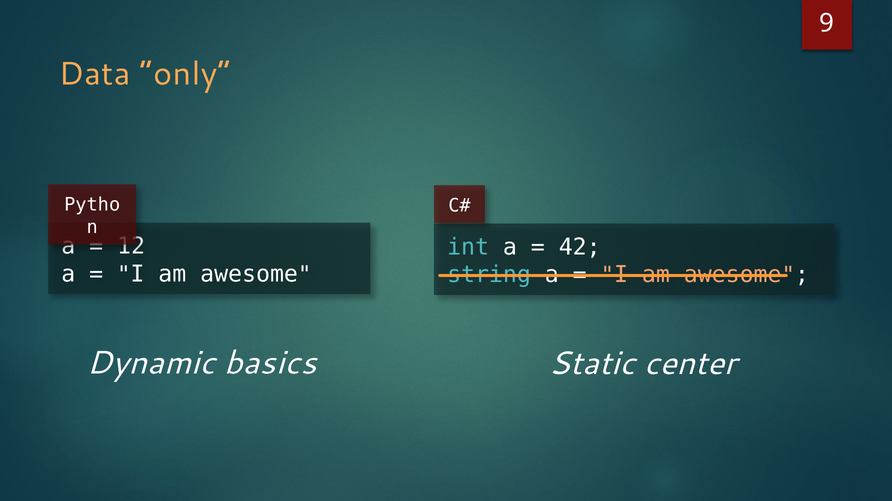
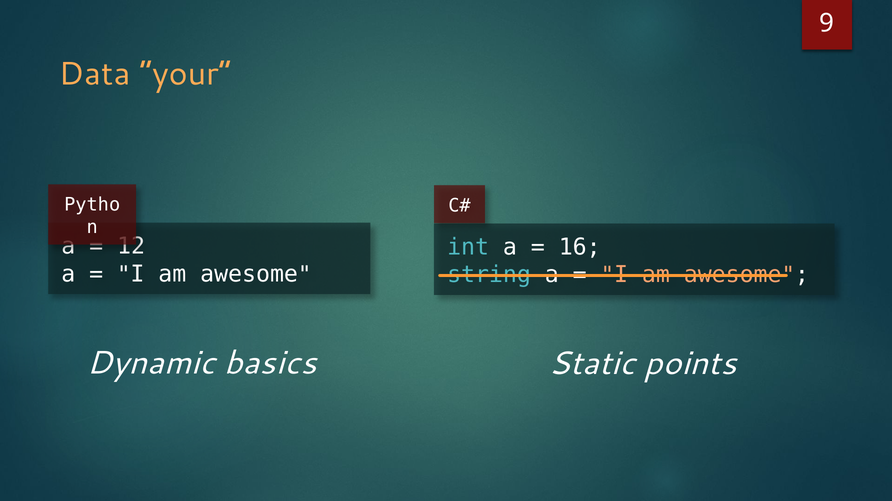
only: only -> your
42: 42 -> 16
center: center -> points
